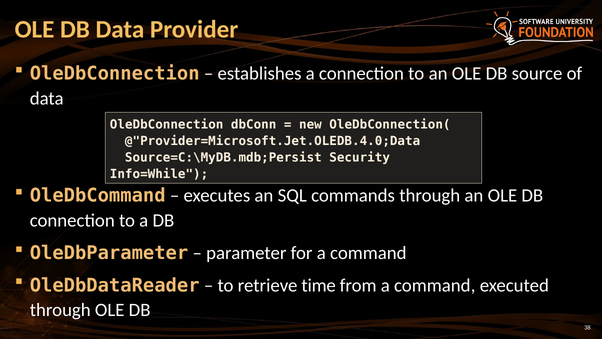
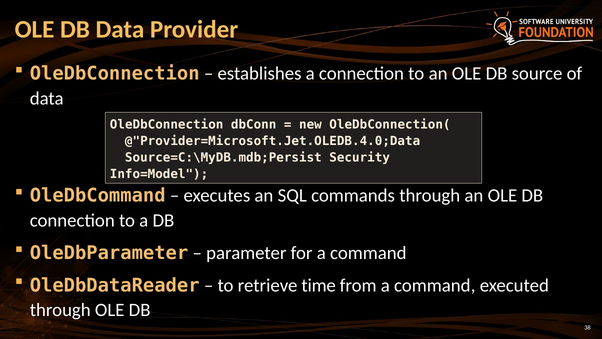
Info=While: Info=While -> Info=Model
